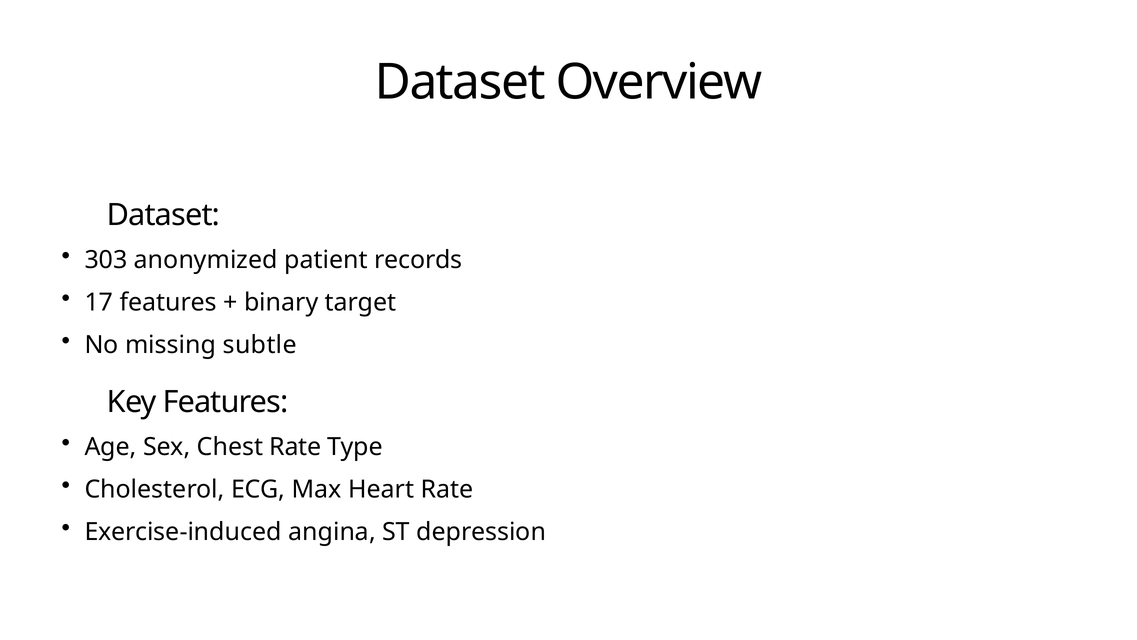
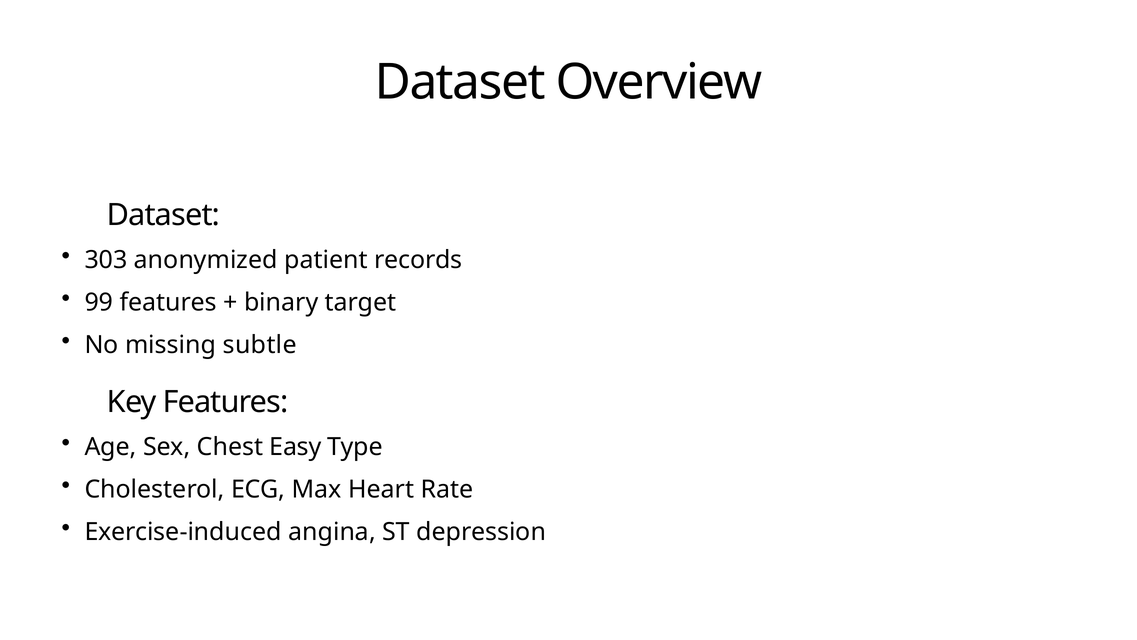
17: 17 -> 99
Chest Rate: Rate -> Easy
